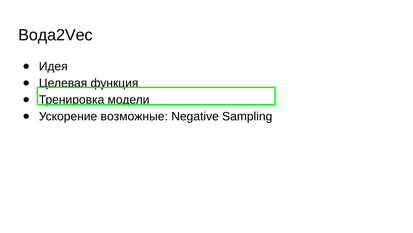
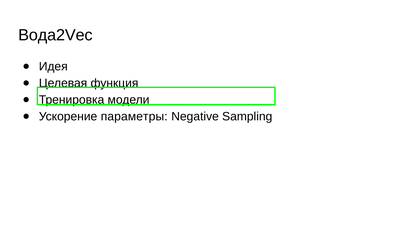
возможные: возможные -> параметры
